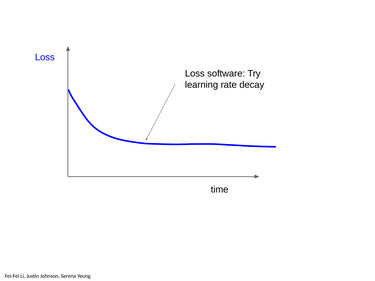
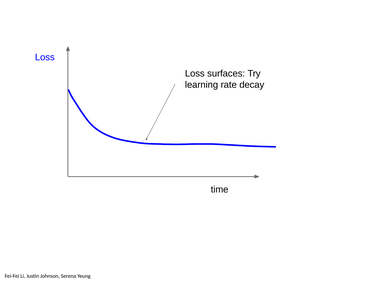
software: software -> surfaces
